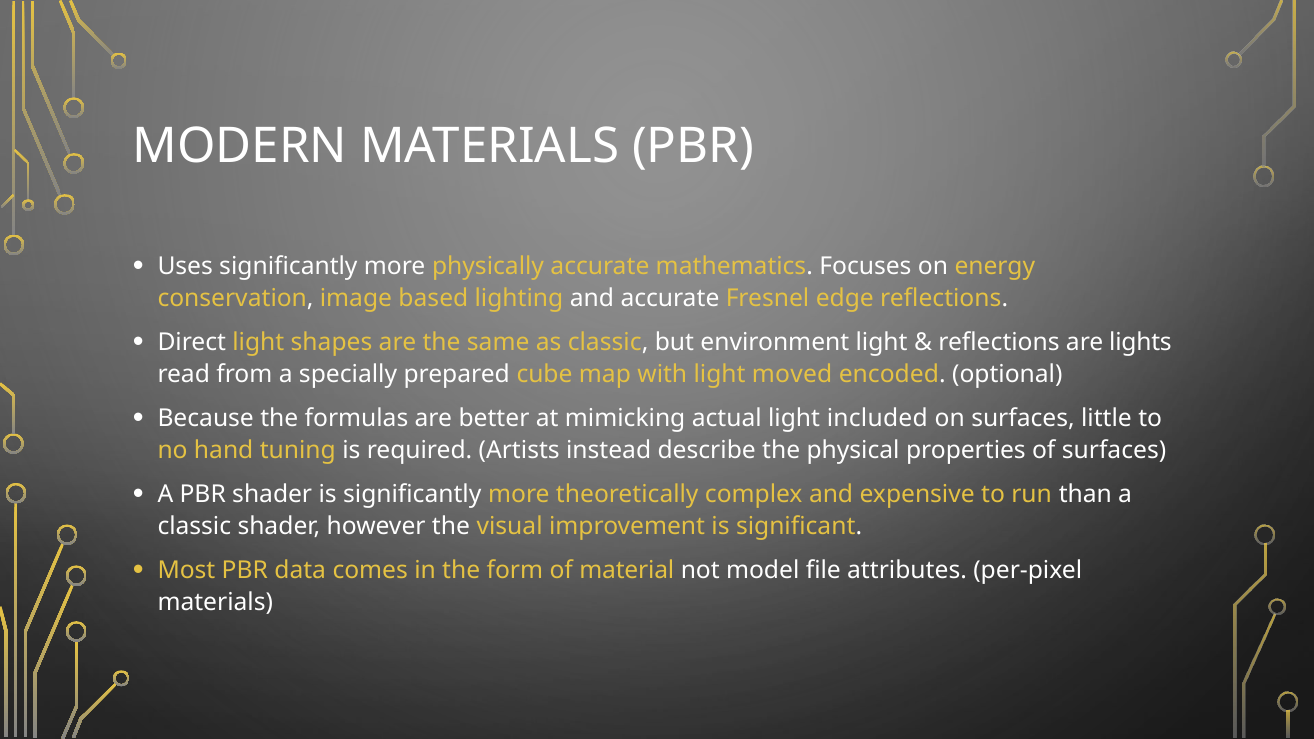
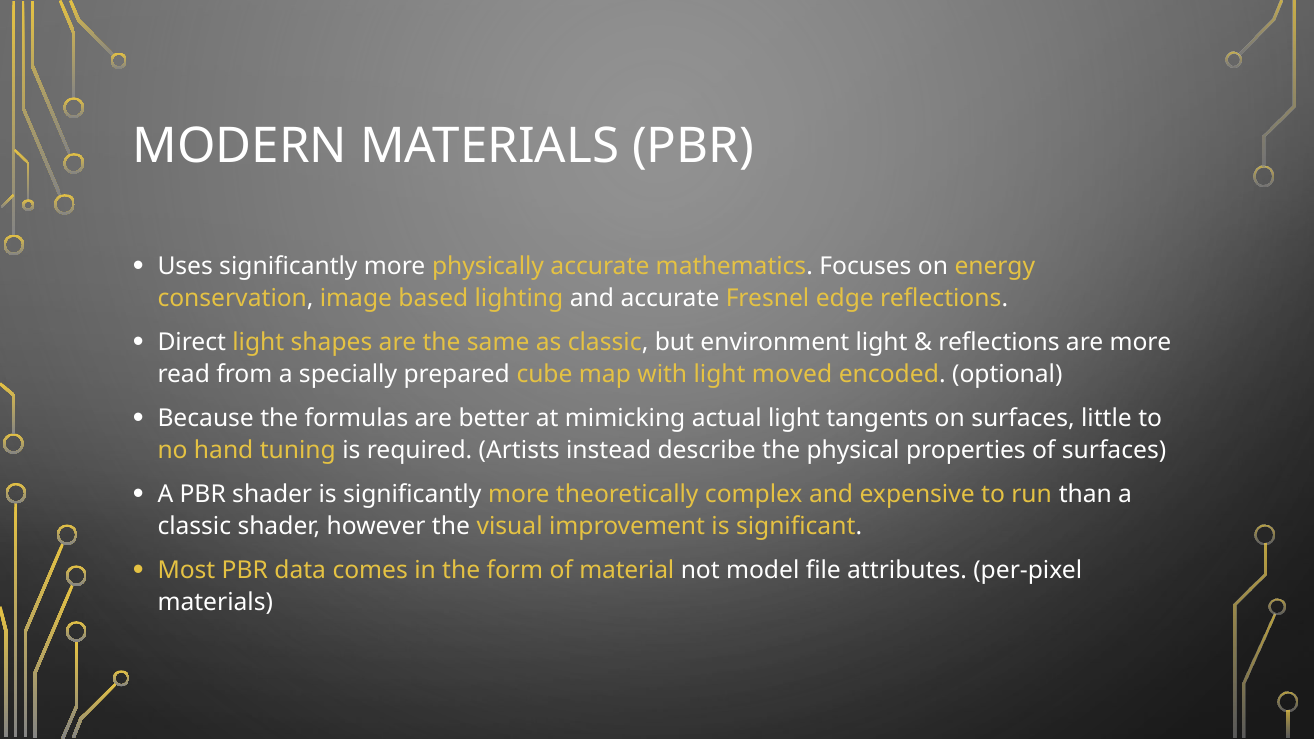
are lights: lights -> more
included: included -> tangents
